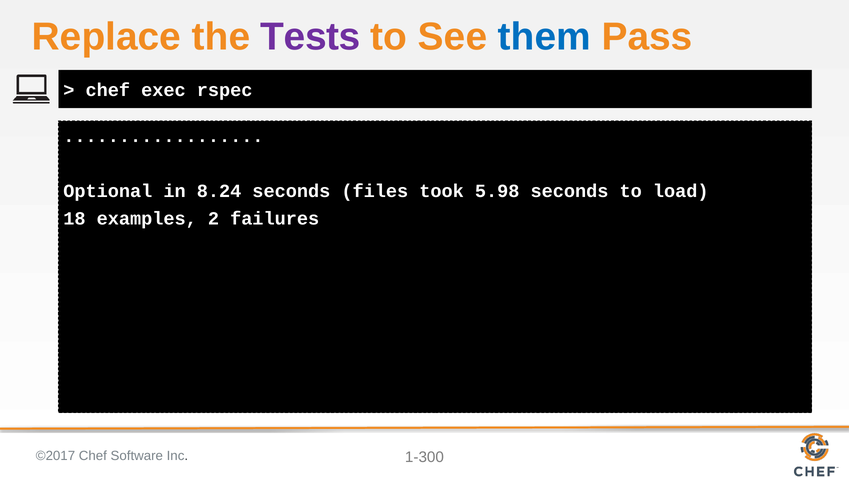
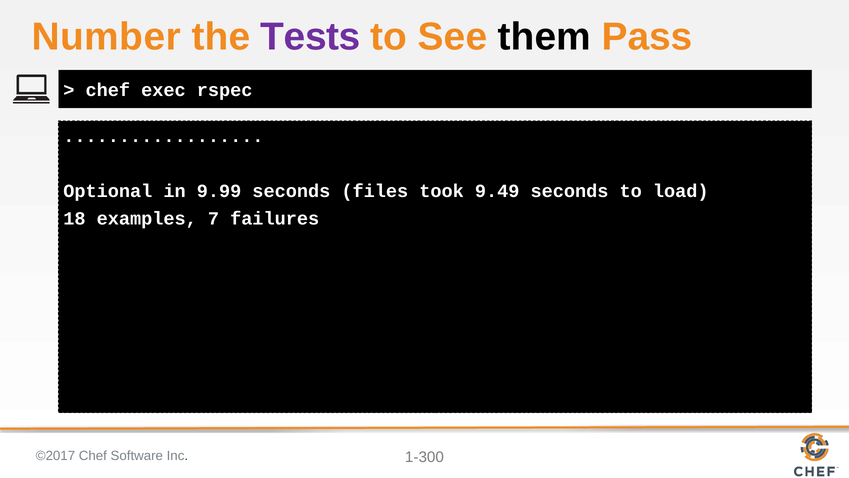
Replace: Replace -> Number
them colour: blue -> black
8.24: 8.24 -> 9.99
5.98: 5.98 -> 9.49
2: 2 -> 7
